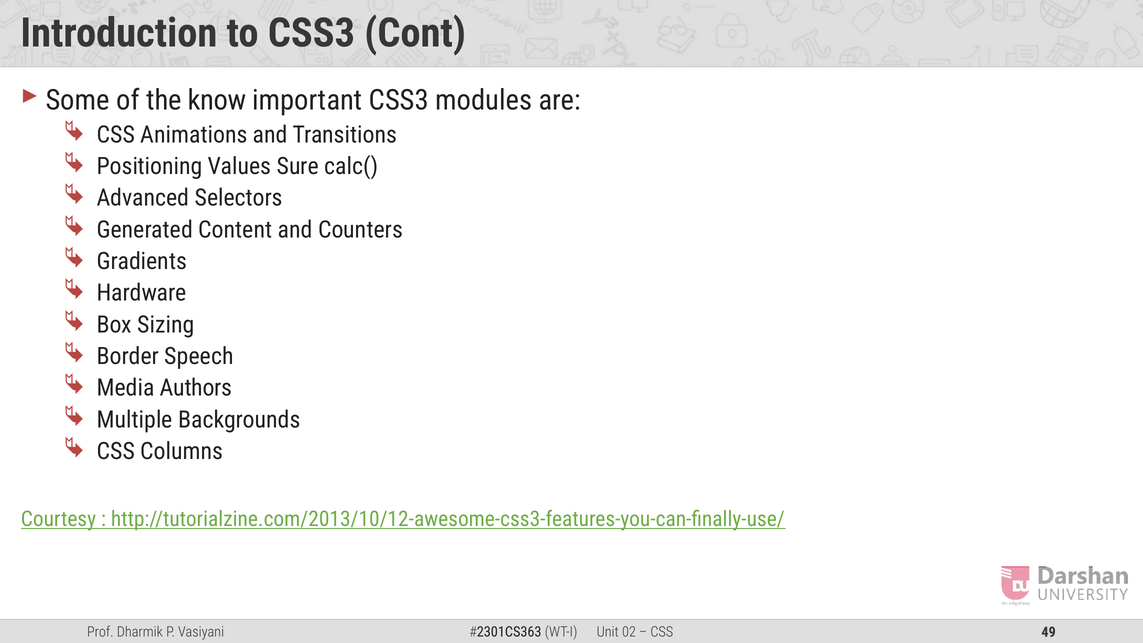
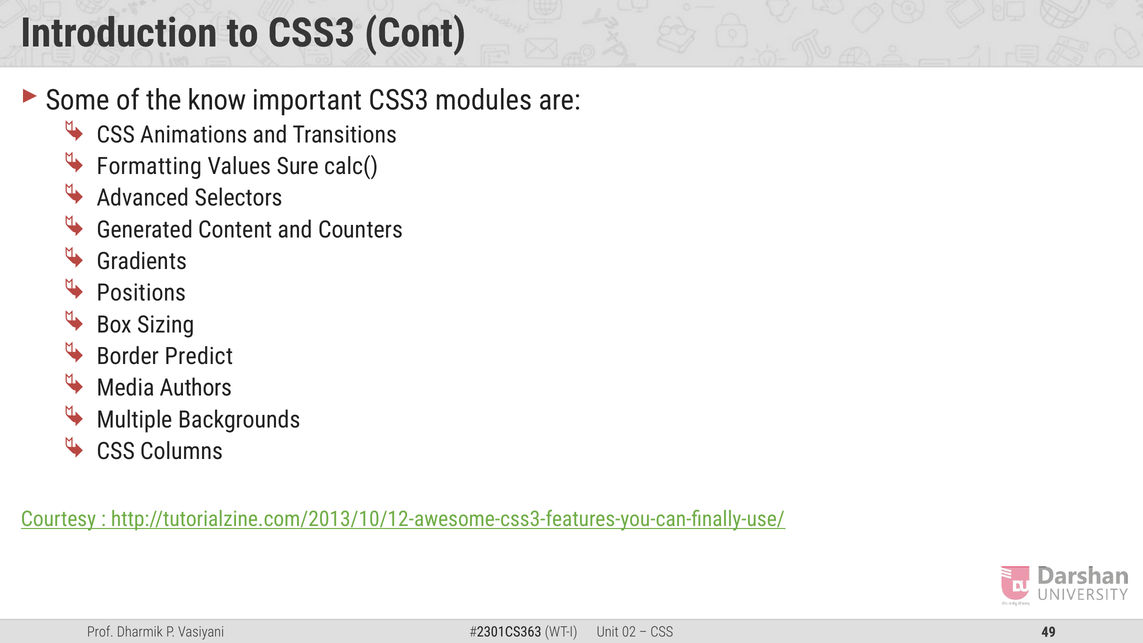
Positioning: Positioning -> Formatting
Hardware: Hardware -> Positions
Speech: Speech -> Predict
